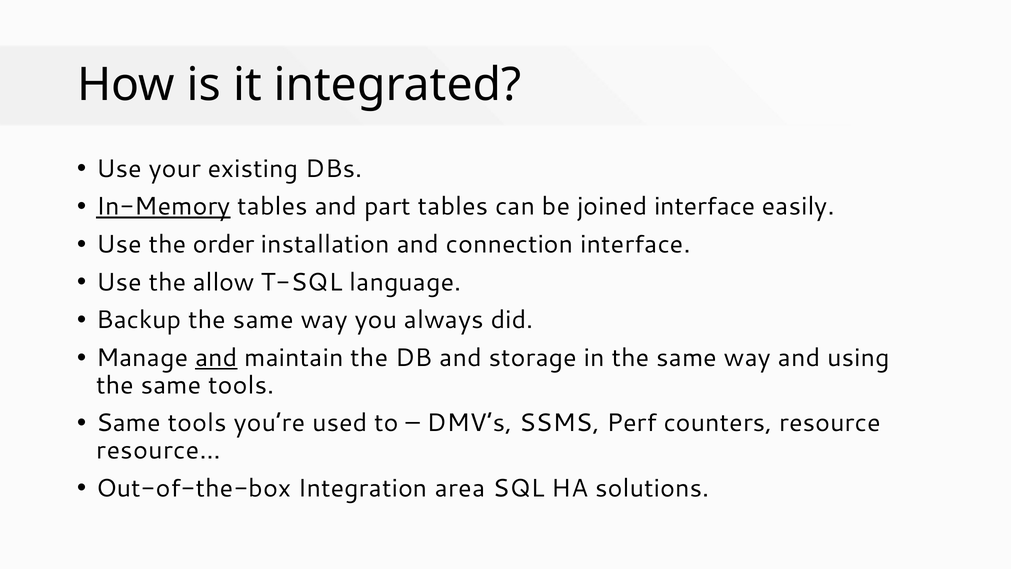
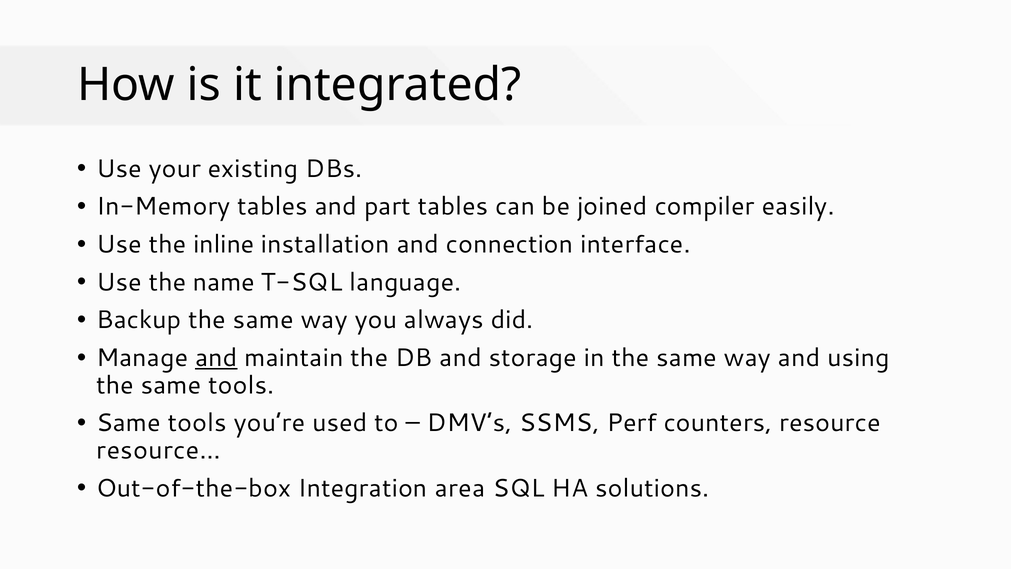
In-Memory underline: present -> none
joined interface: interface -> compiler
order: order -> inline
allow: allow -> name
